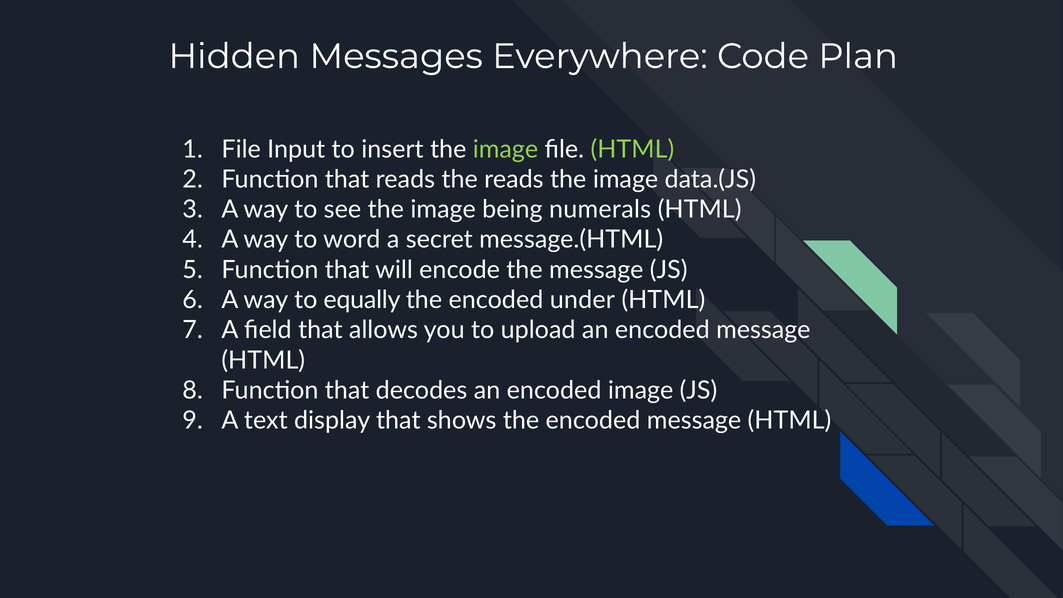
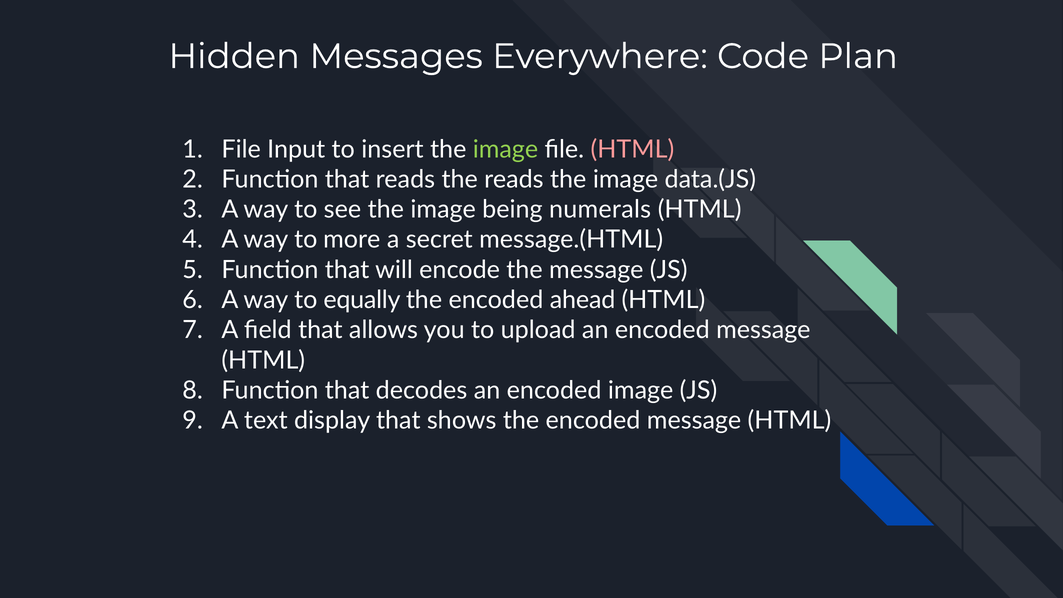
HTML at (632, 149) colour: light green -> pink
word: word -> more
under: under -> ahead
